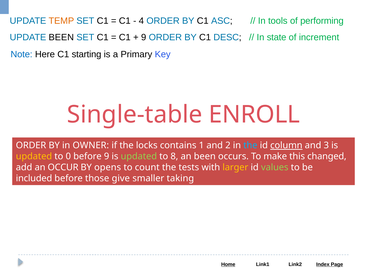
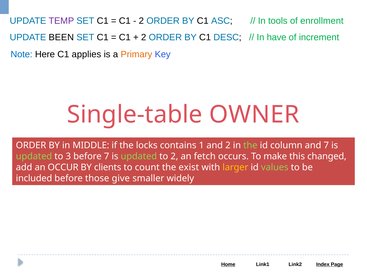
TEMP colour: orange -> purple
4 at (141, 21): 4 -> 2
performing: performing -> enrollment
9 at (144, 37): 9 -> 2
state: state -> have
starting: starting -> applies
Primary colour: black -> orange
ENROLL: ENROLL -> OWNER
OWNER: OWNER -> MIDDLE
the at (250, 146) colour: light blue -> light green
column underline: present -> none
and 3: 3 -> 7
updated at (34, 157) colour: yellow -> light green
0: 0 -> 3
before 9: 9 -> 7
to 8: 8 -> 2
an been: been -> fetch
opens: opens -> clients
tests: tests -> exist
taking: taking -> widely
